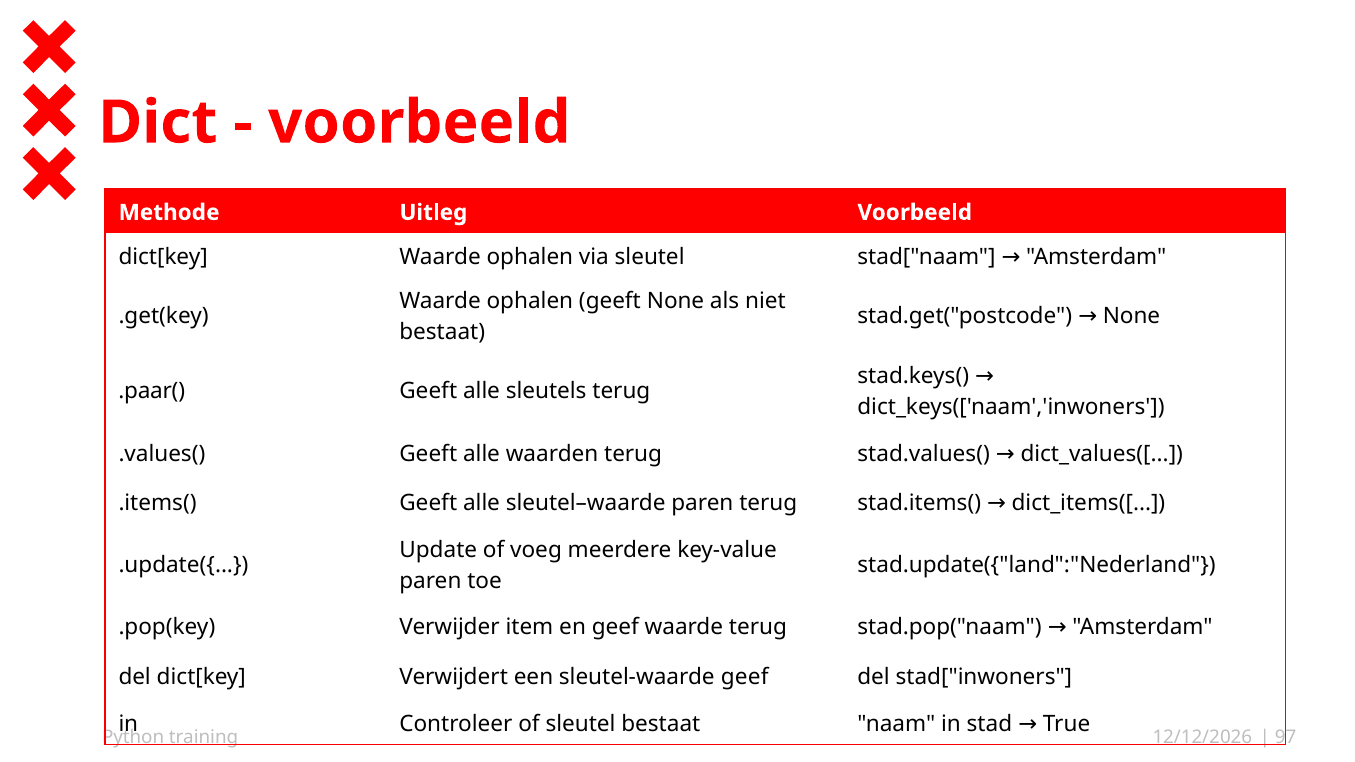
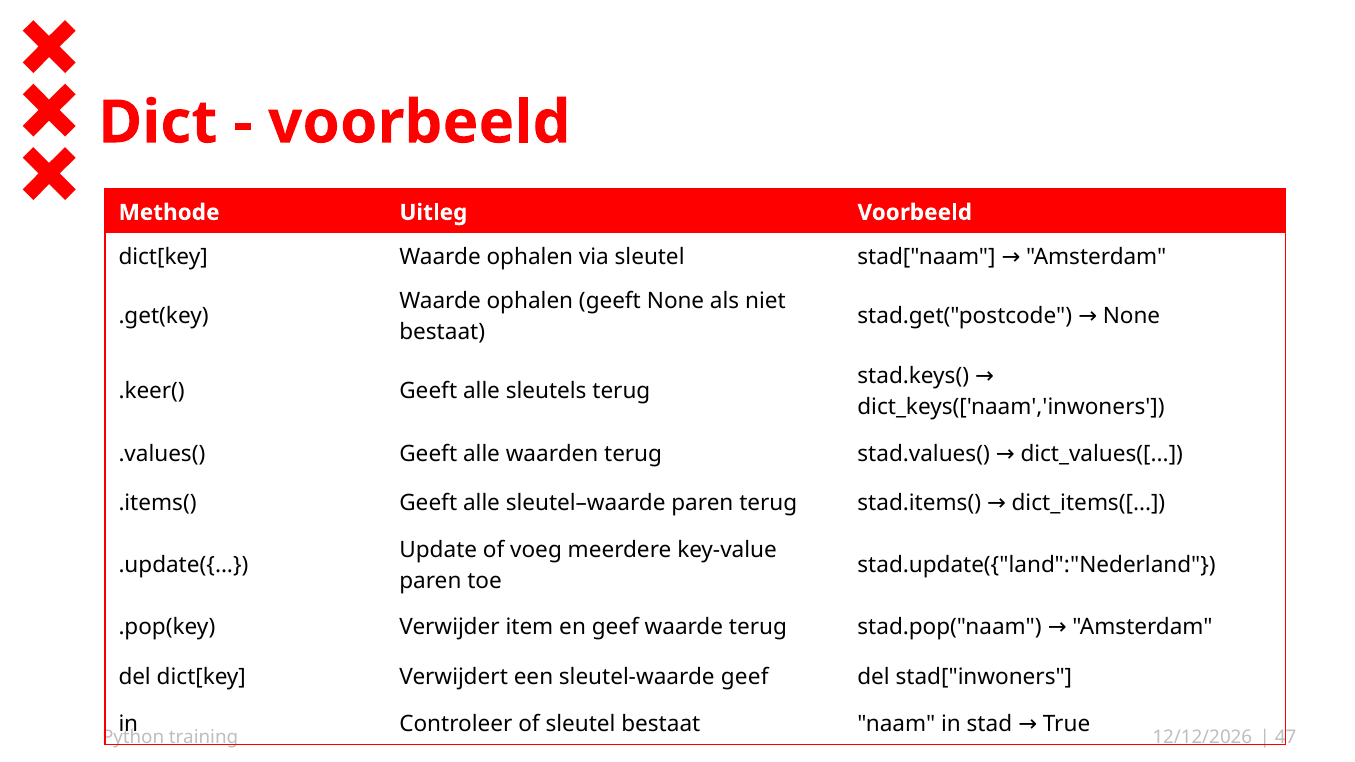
.paar(: .paar( -> .keer(
97: 97 -> 47
